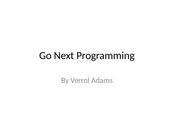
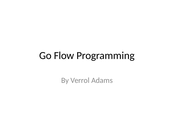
Next: Next -> Flow
